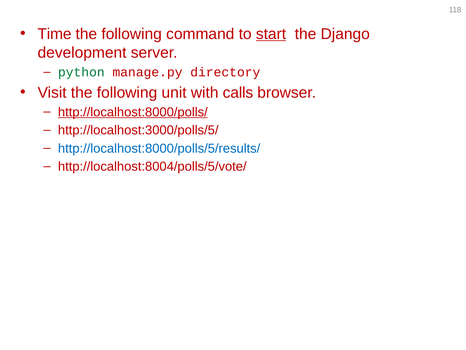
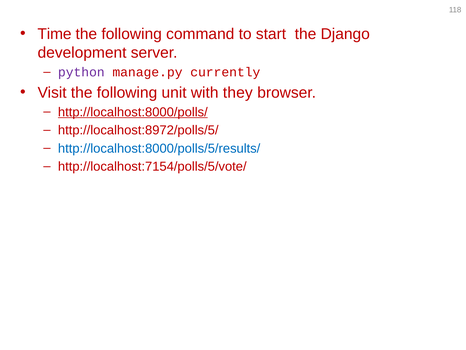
start underline: present -> none
python colour: green -> purple
directory: directory -> currently
calls: calls -> they
http://localhost:3000/polls/5/: http://localhost:3000/polls/5/ -> http://localhost:8972/polls/5/
http://localhost:8004/polls/5/vote/: http://localhost:8004/polls/5/vote/ -> http://localhost:7154/polls/5/vote/
